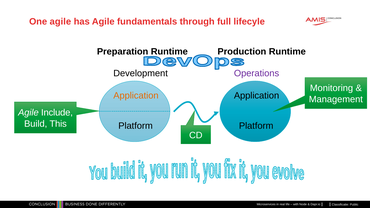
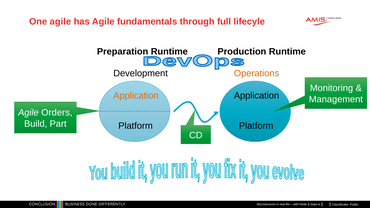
Operations colour: purple -> orange
Include: Include -> Orders
This: This -> Part
